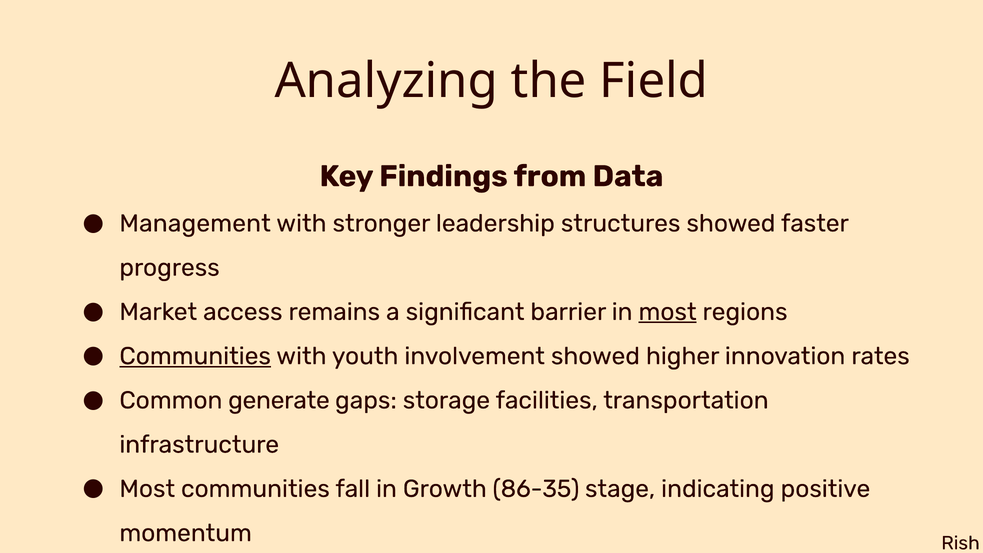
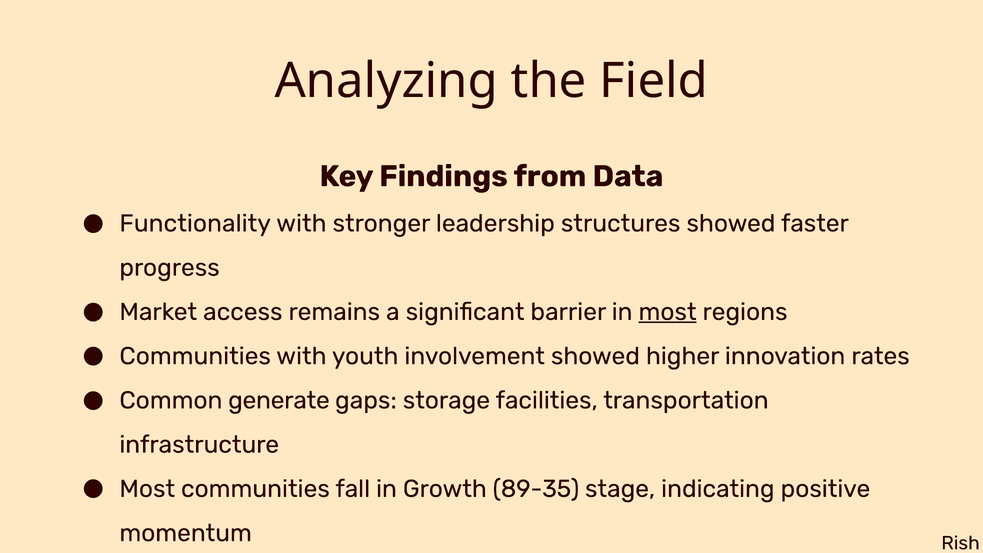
Management: Management -> Functionality
Communities at (195, 356) underline: present -> none
86-35: 86-35 -> 89-35
